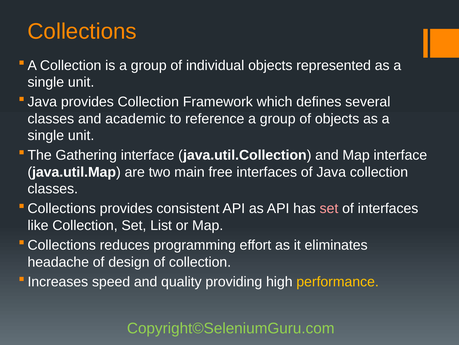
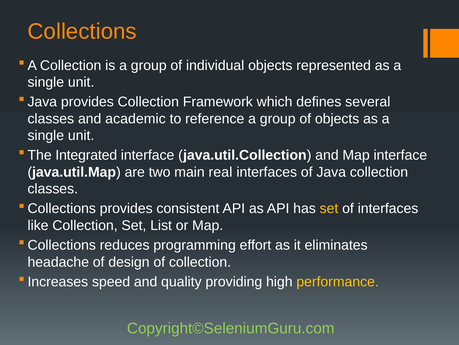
Gathering: Gathering -> Integrated
free: free -> real
set at (329, 208) colour: pink -> yellow
